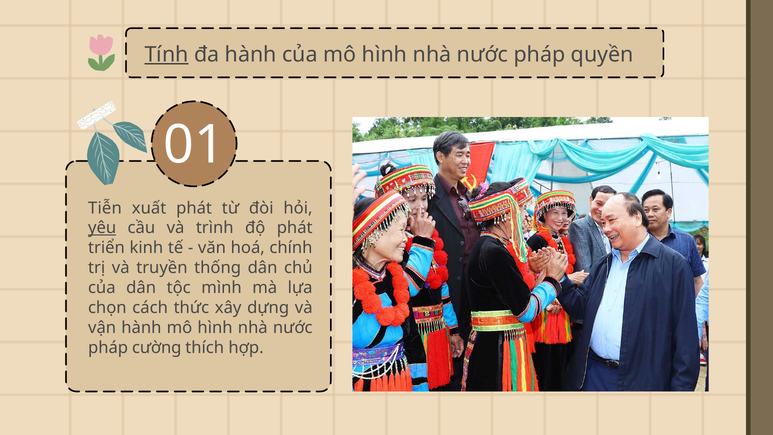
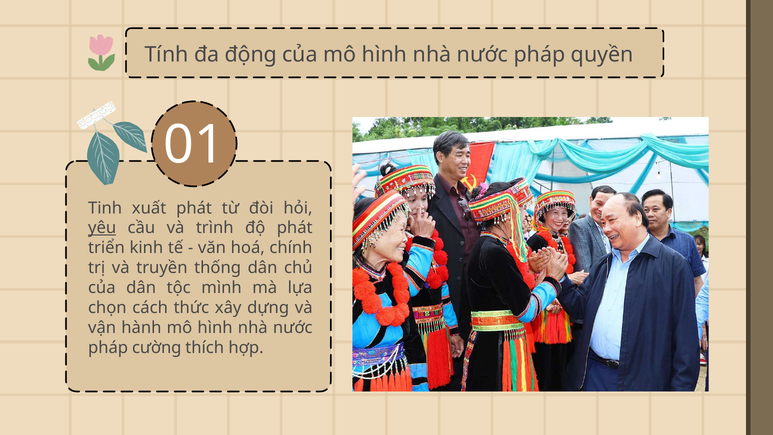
Tính underline: present -> none
đa hành: hành -> động
Tiễn: Tiễn -> Tinh
